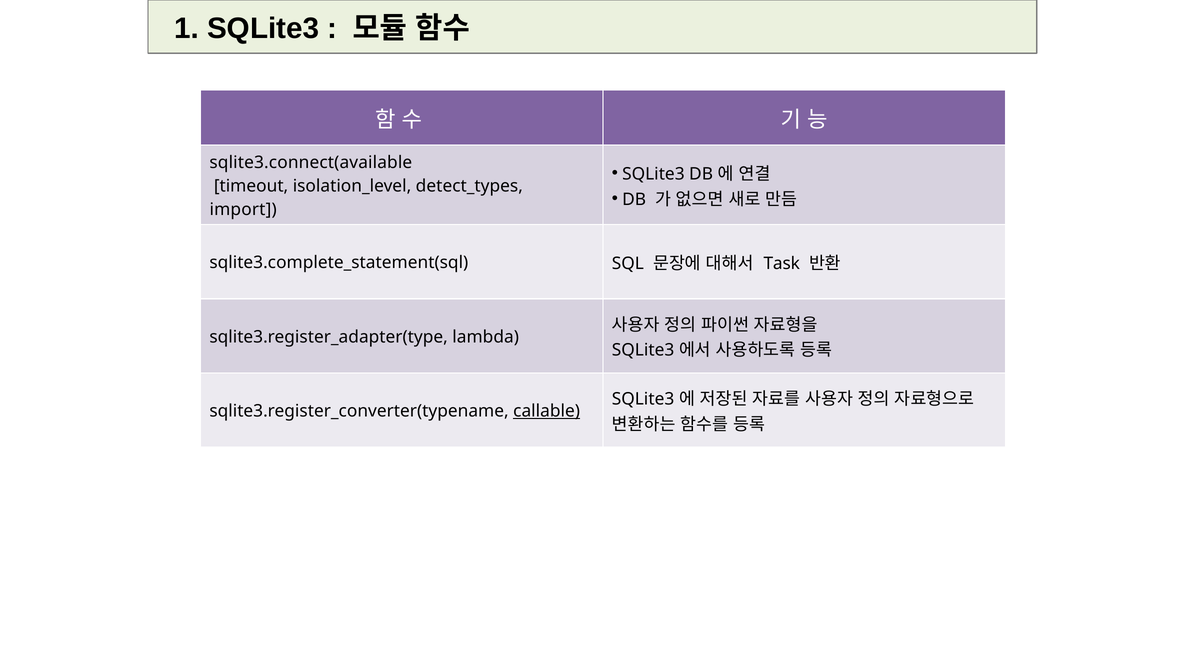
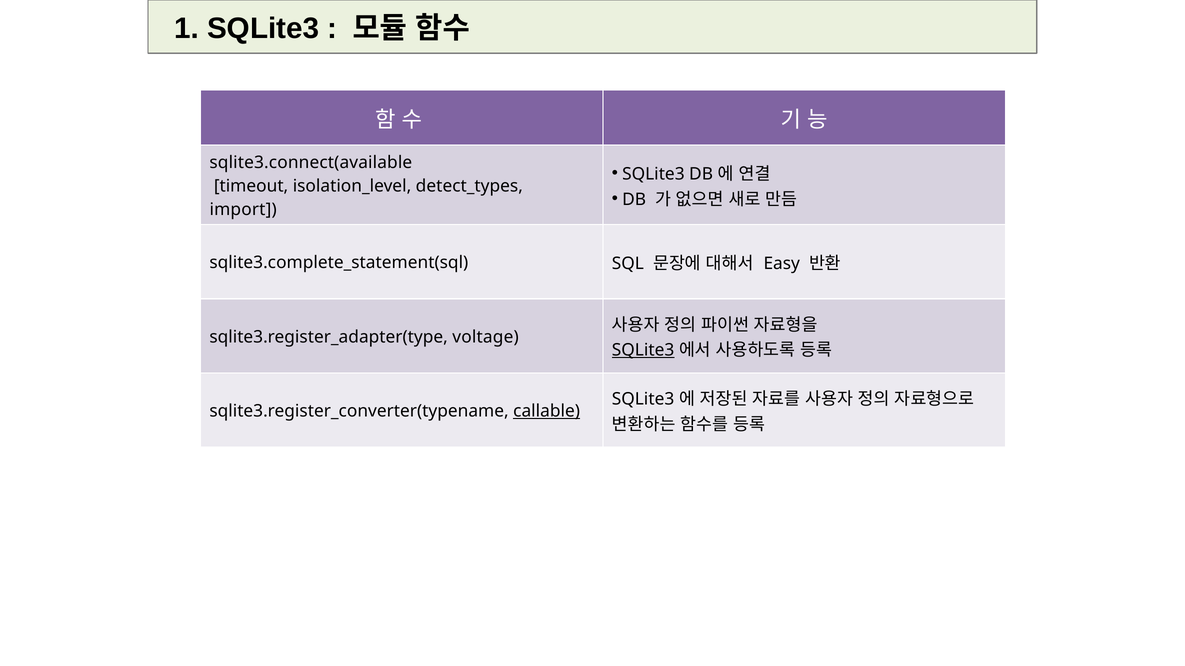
Task: Task -> Easy
lambda: lambda -> voltage
SQLite3 at (643, 351) underline: none -> present
